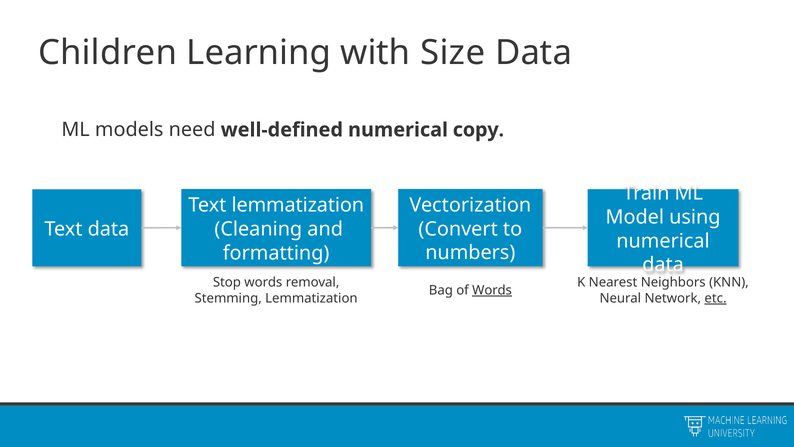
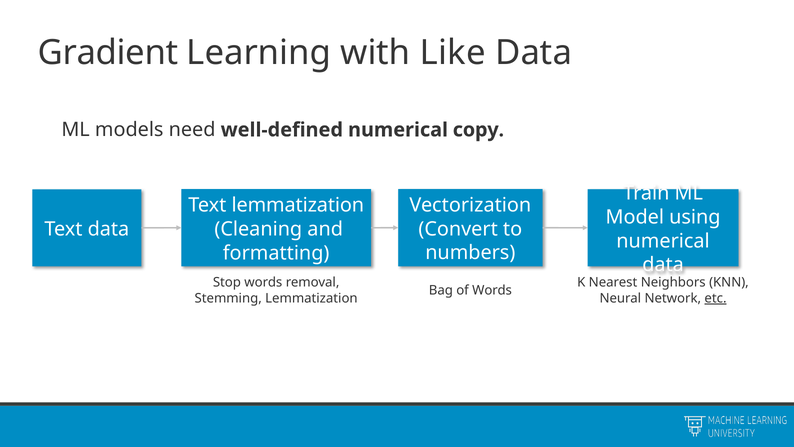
Children: Children -> Gradient
Size: Size -> Like
Words at (492, 290) underline: present -> none
